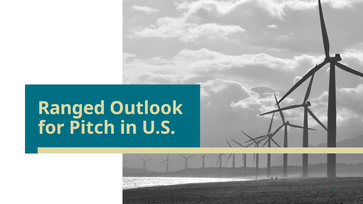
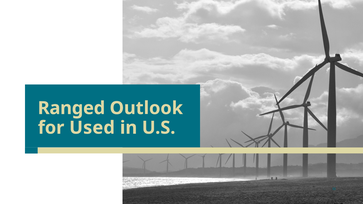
Pitch: Pitch -> Used
